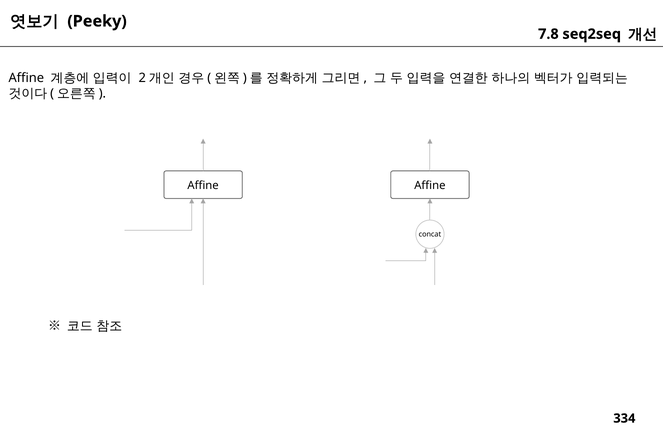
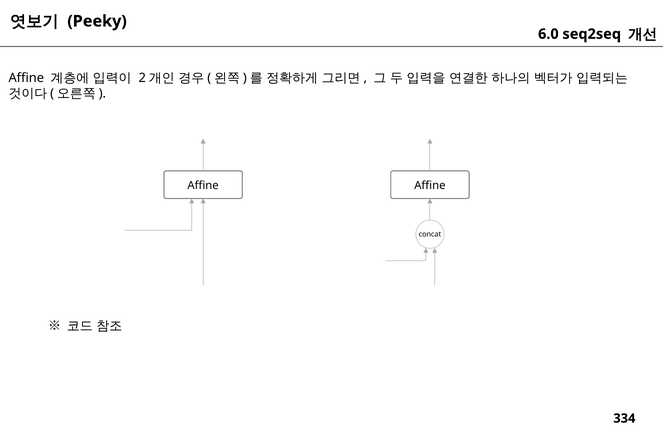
7.8: 7.8 -> 6.0
